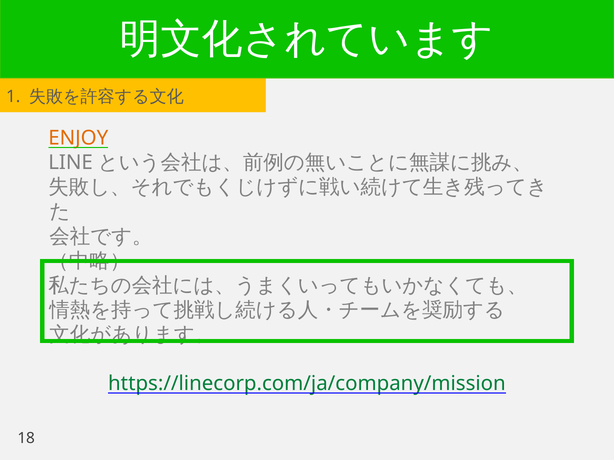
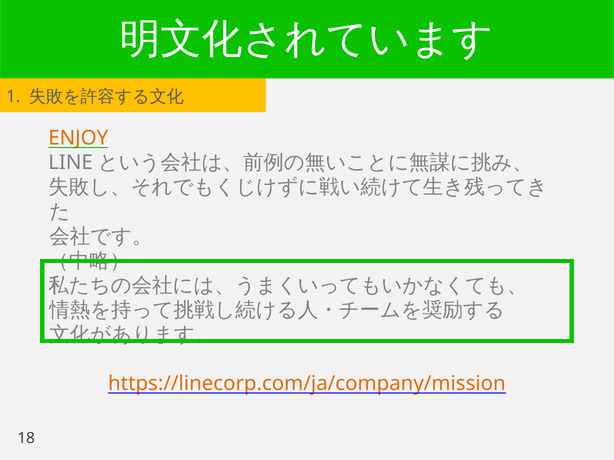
https://linecorp.com/ja/company/mission colour: green -> orange
